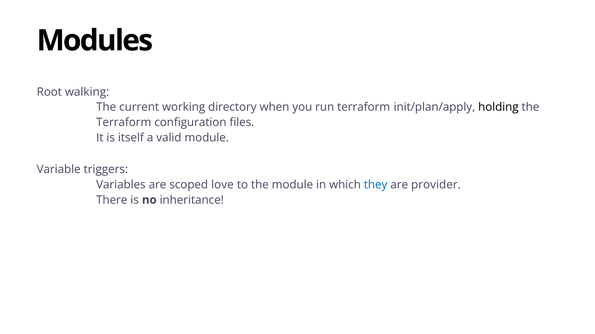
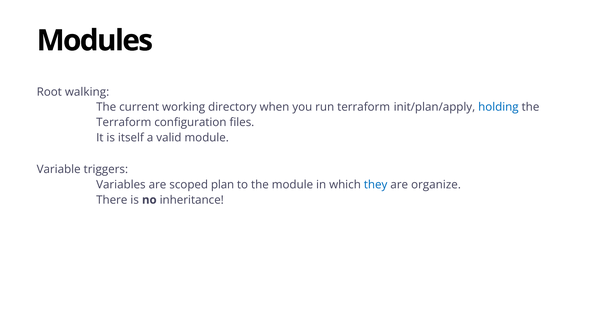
holding colour: black -> blue
love: love -> plan
provider: provider -> organize
